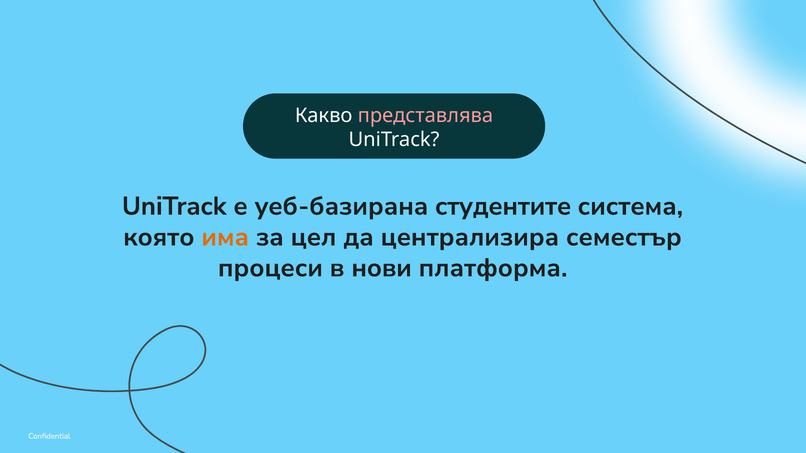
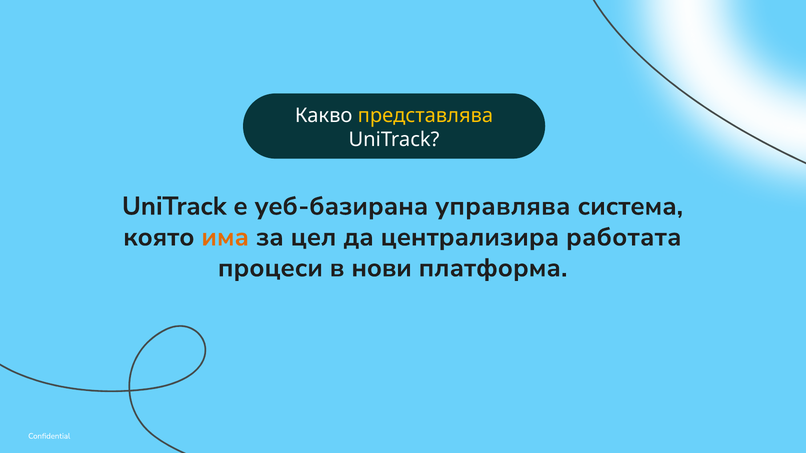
представлява colour: pink -> yellow
студентите: студентите -> управлява
семестър: семестър -> работата
